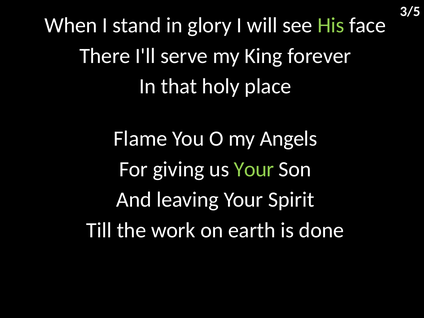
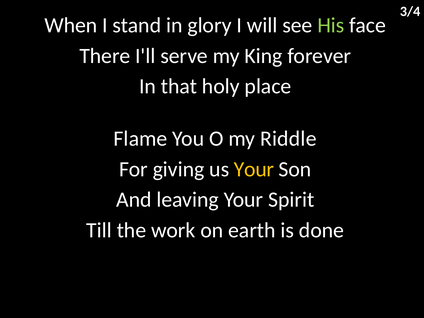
3/5: 3/5 -> 3/4
Angels: Angels -> Riddle
Your at (254, 169) colour: light green -> yellow
